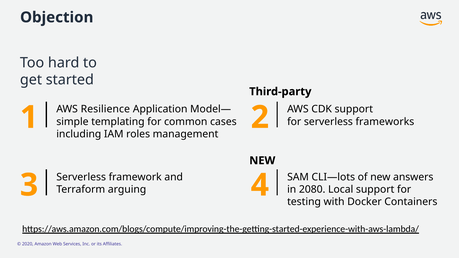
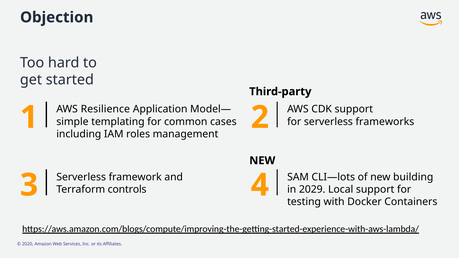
answers: answers -> building
arguing: arguing -> controls
2080: 2080 -> 2029
